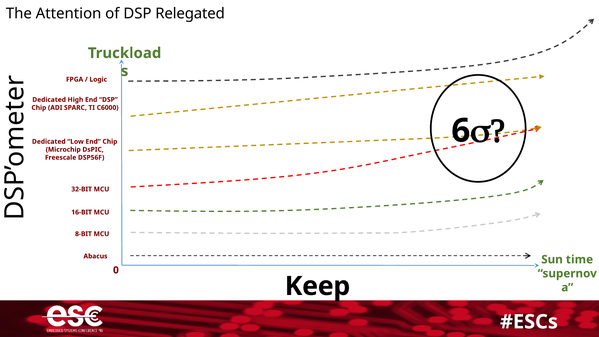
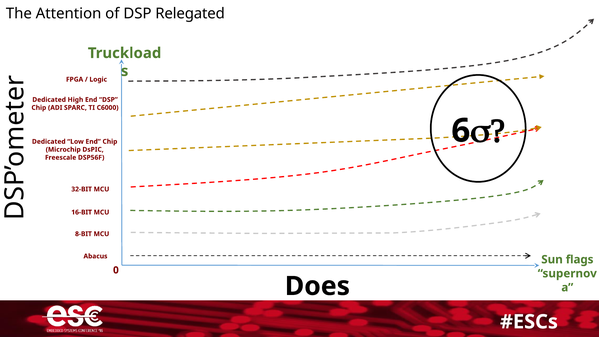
time: time -> flags
Keep: Keep -> Does
